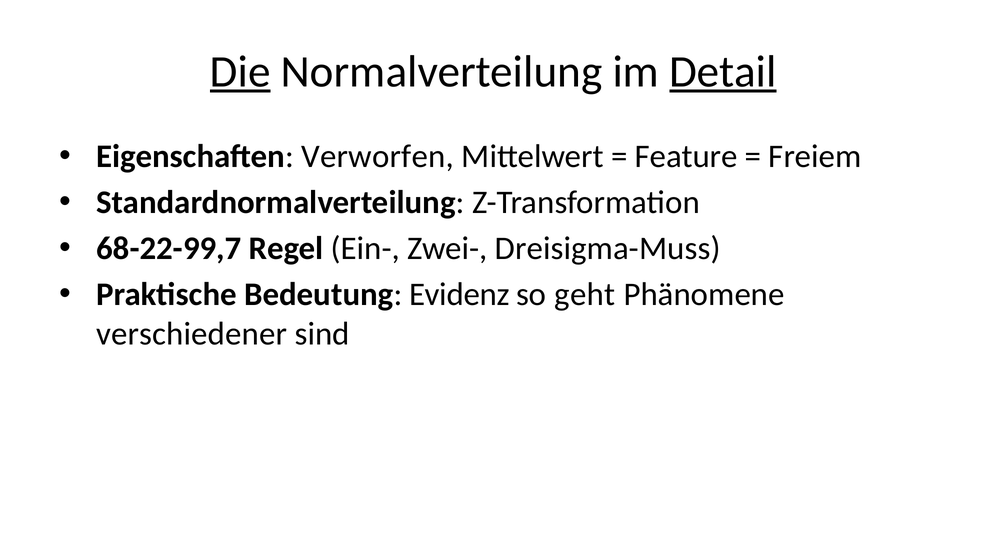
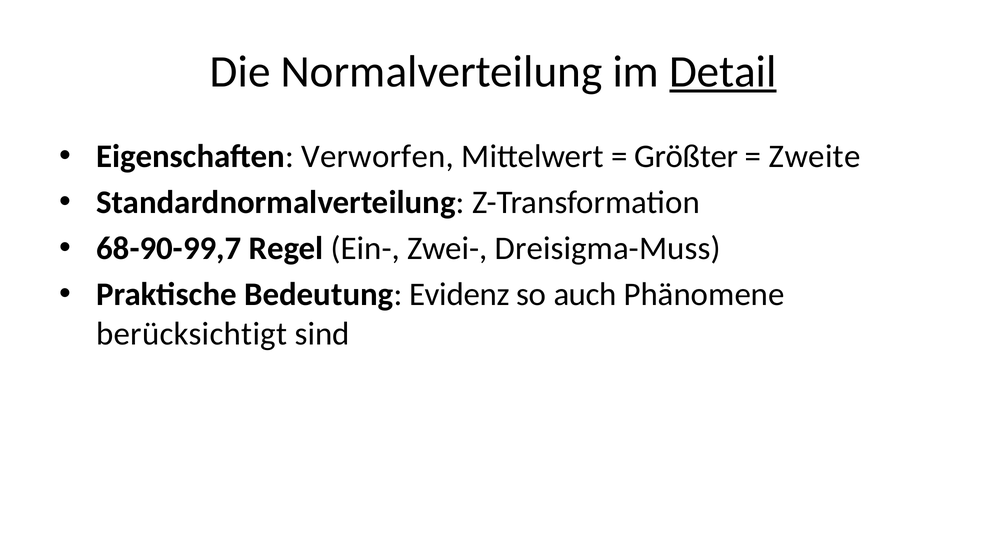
Die underline: present -> none
Feature: Feature -> Größter
Freiem: Freiem -> Zweite
68-22-99,7: 68-22-99,7 -> 68-90-99,7
geht: geht -> auch
verschiedener: verschiedener -> berücksichtigt
